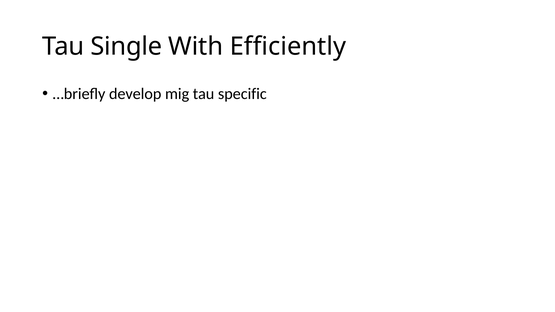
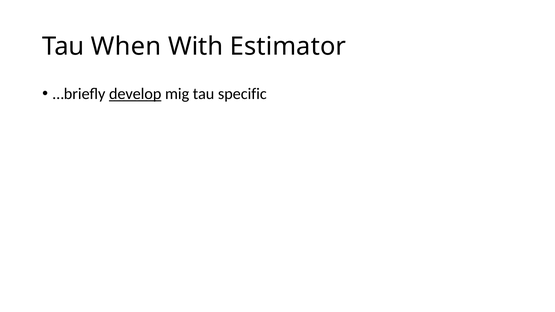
Single: Single -> When
Efficiently: Efficiently -> Estimator
develop underline: none -> present
